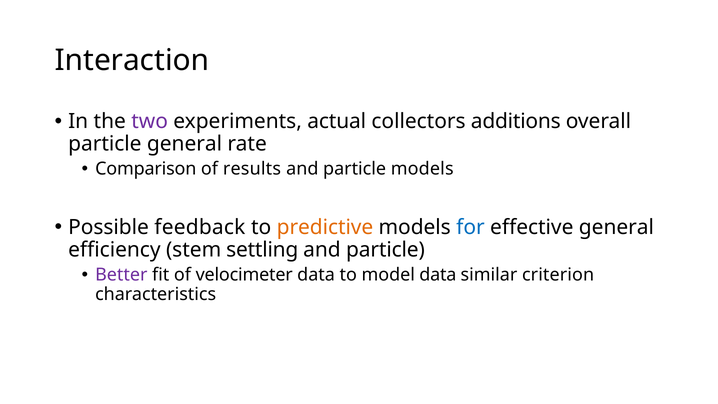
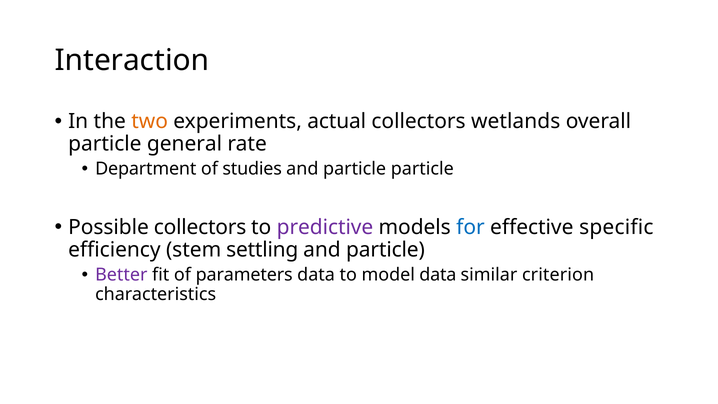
two colour: purple -> orange
additions: additions -> wetlands
Comparison: Comparison -> Department
results: results -> studies
particle models: models -> particle
Possible feedback: feedback -> collectors
predictive colour: orange -> purple
effective general: general -> specific
velocimeter: velocimeter -> parameters
